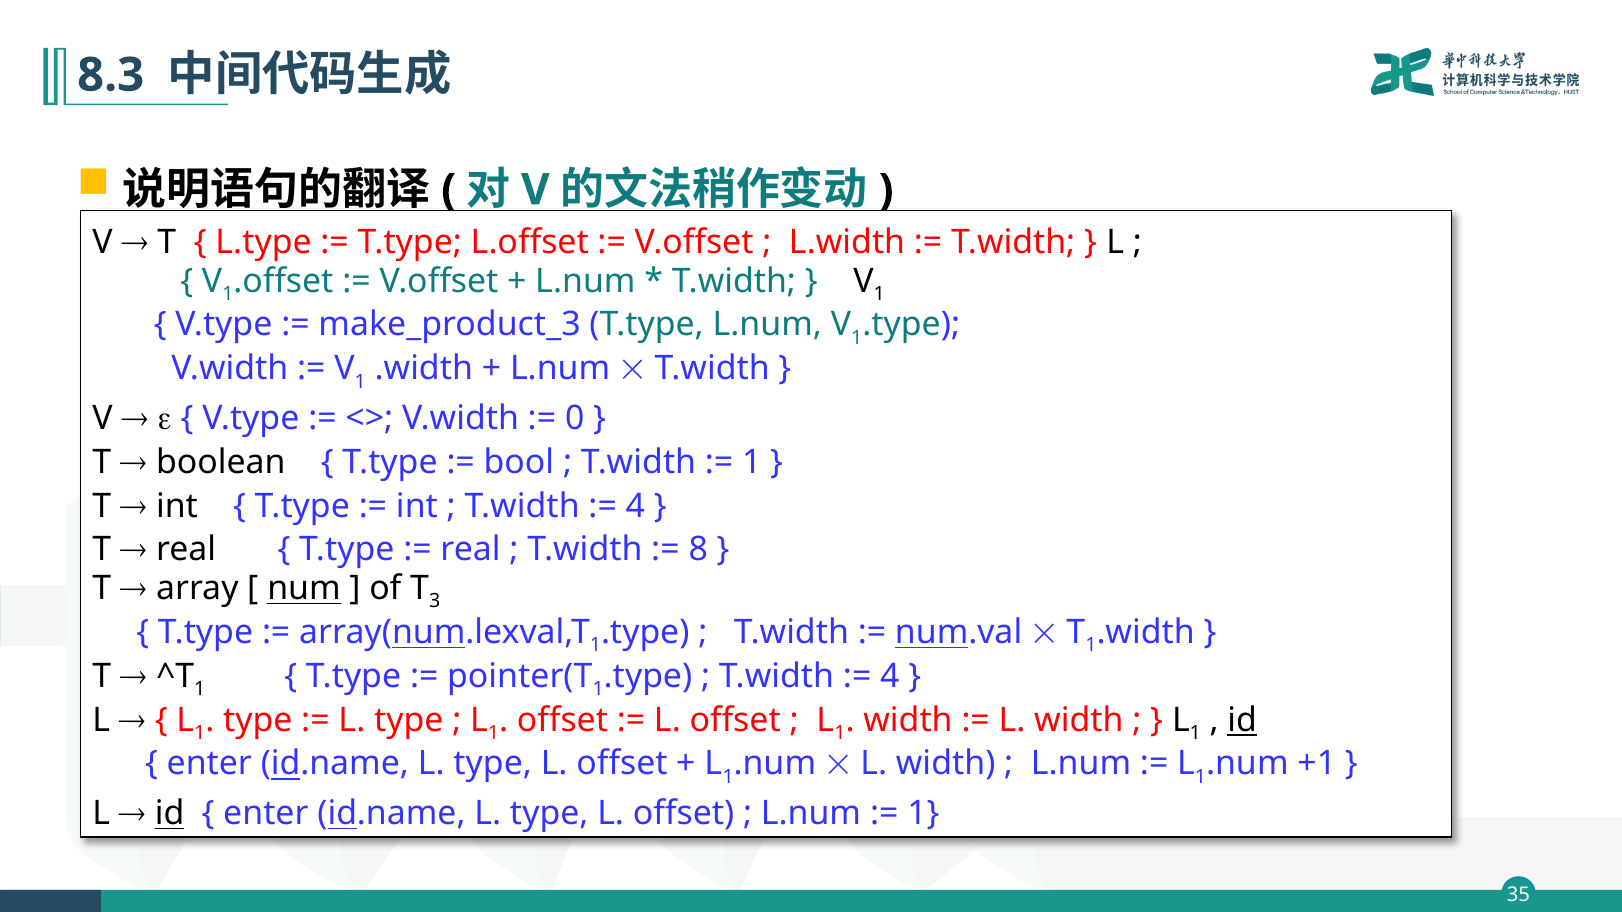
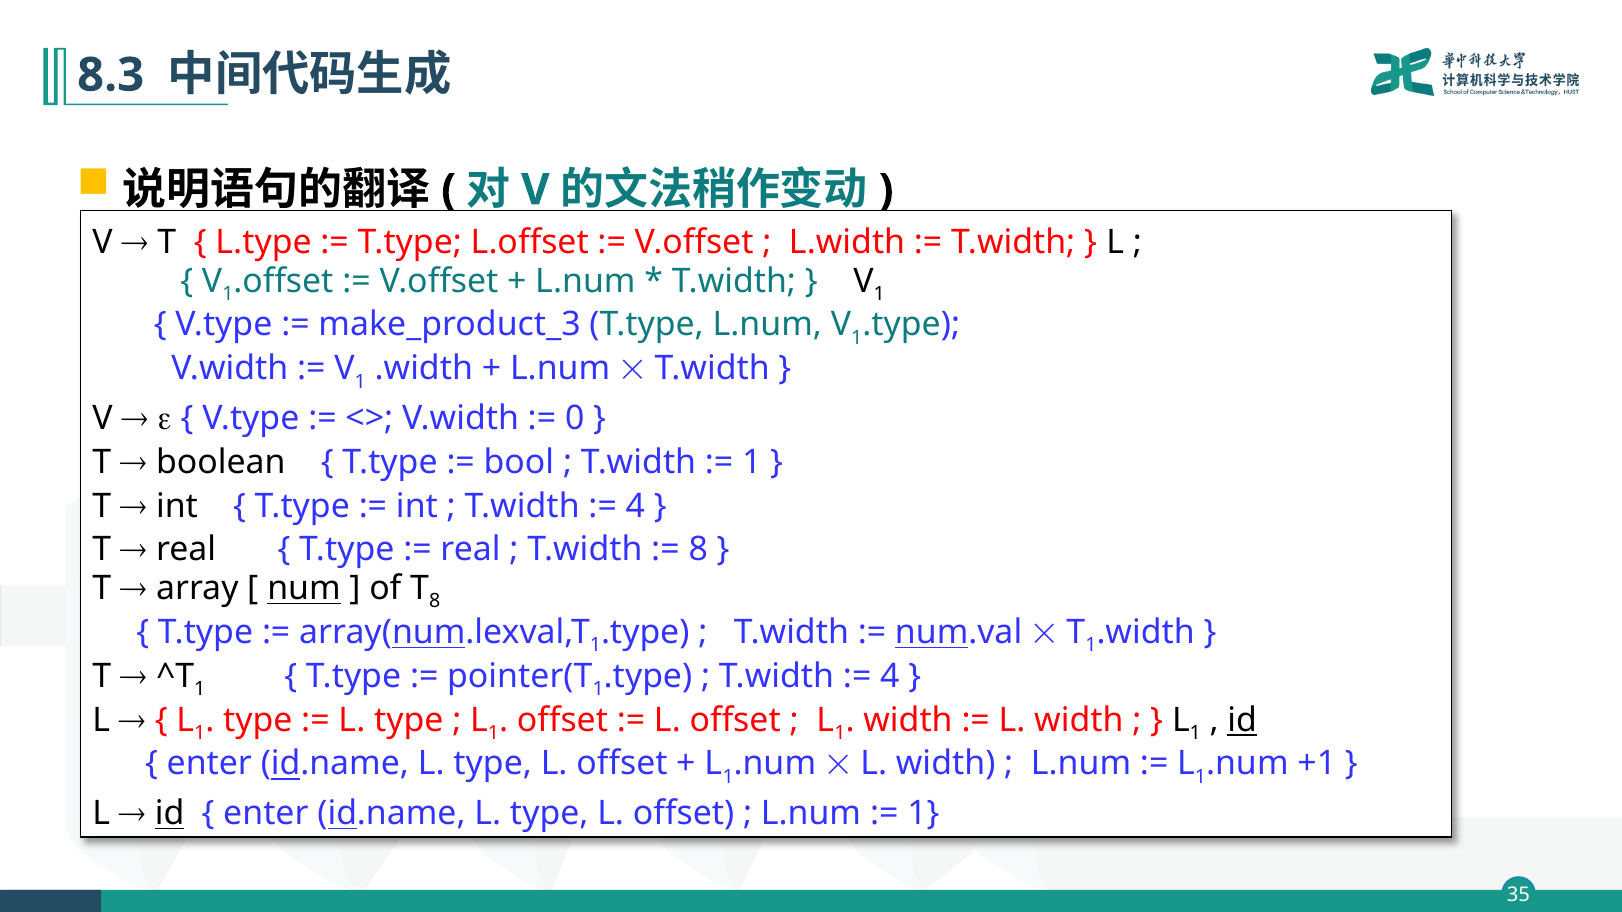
T 3: 3 -> 8
